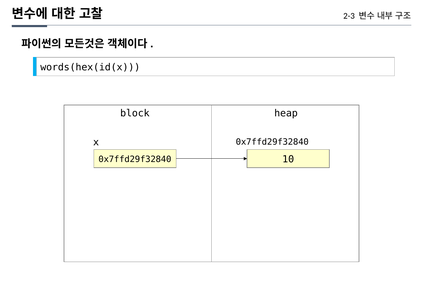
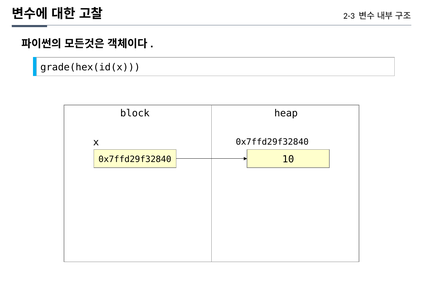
words(hex(id(x: words(hex(id(x -> grade(hex(id(x
